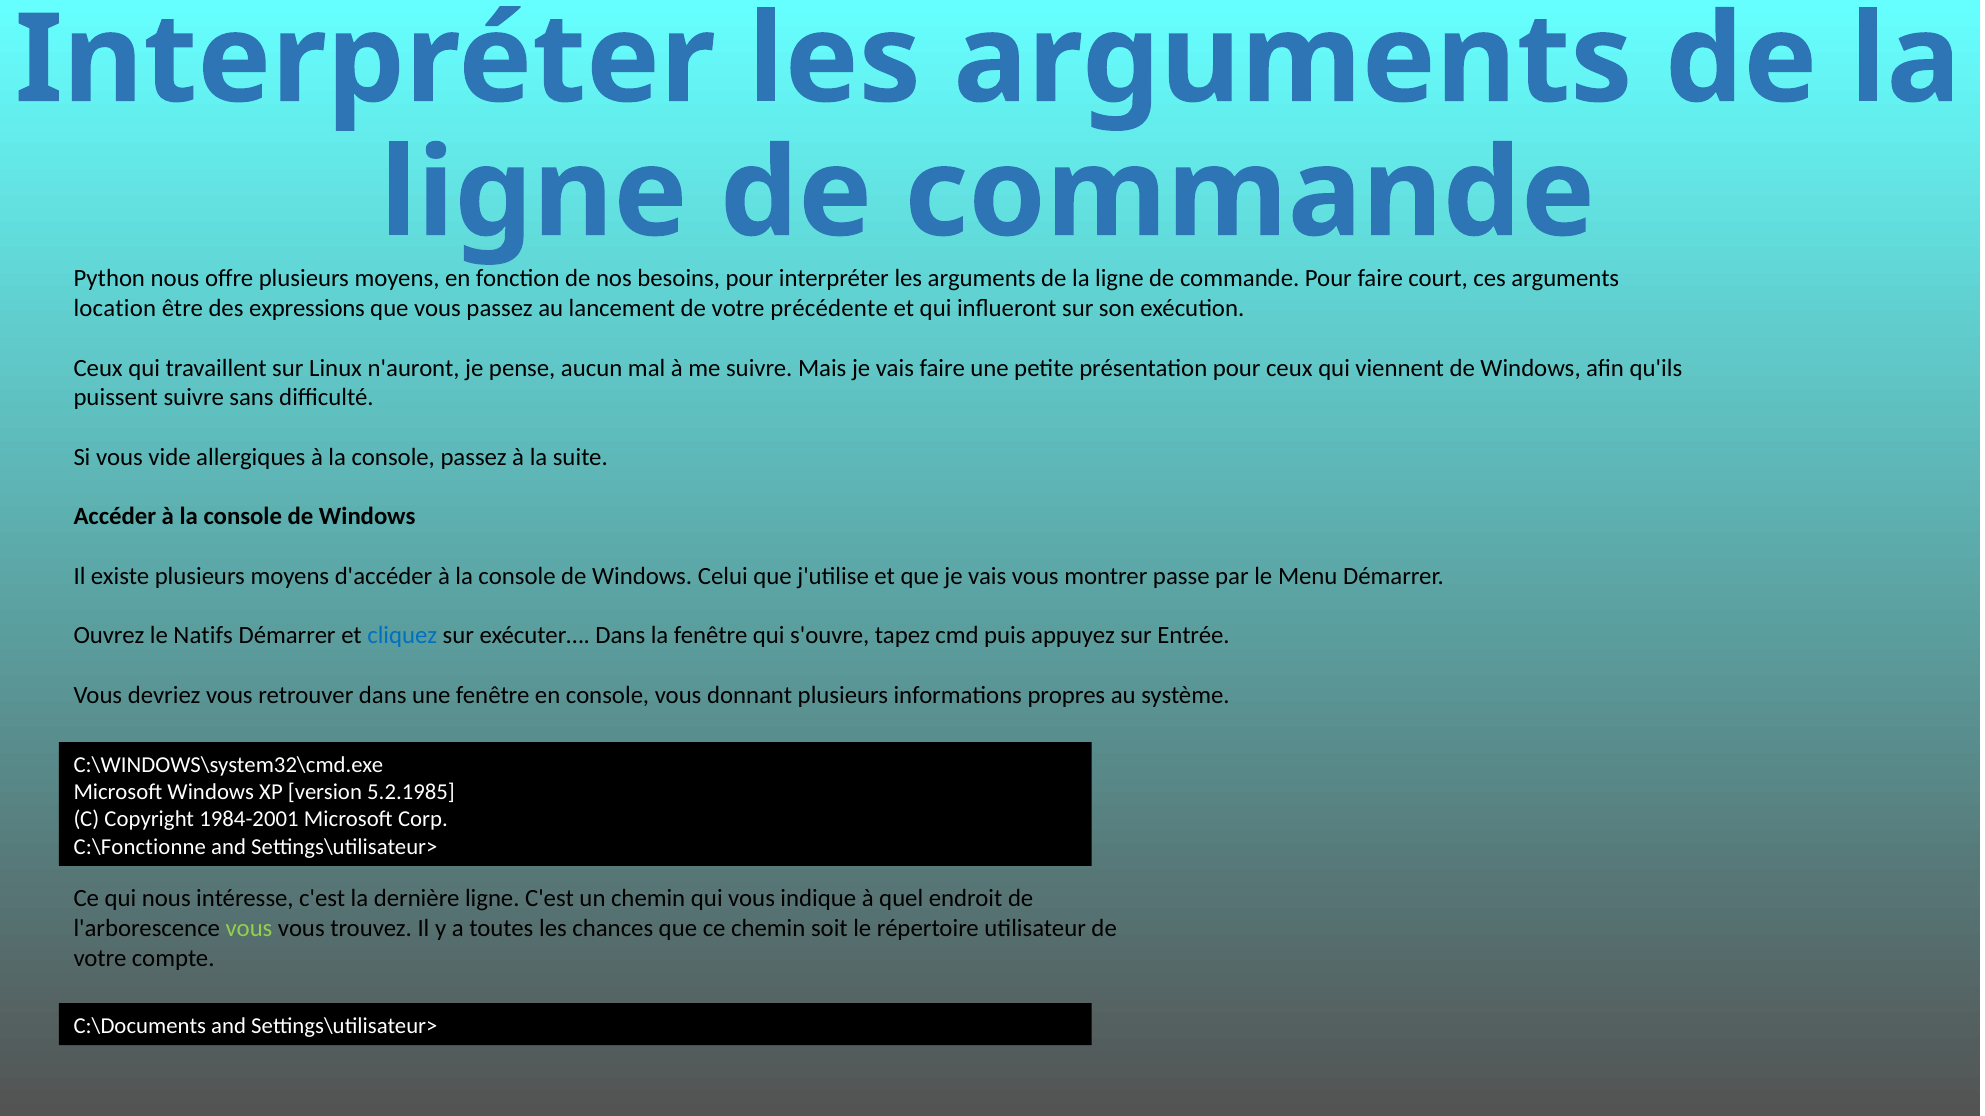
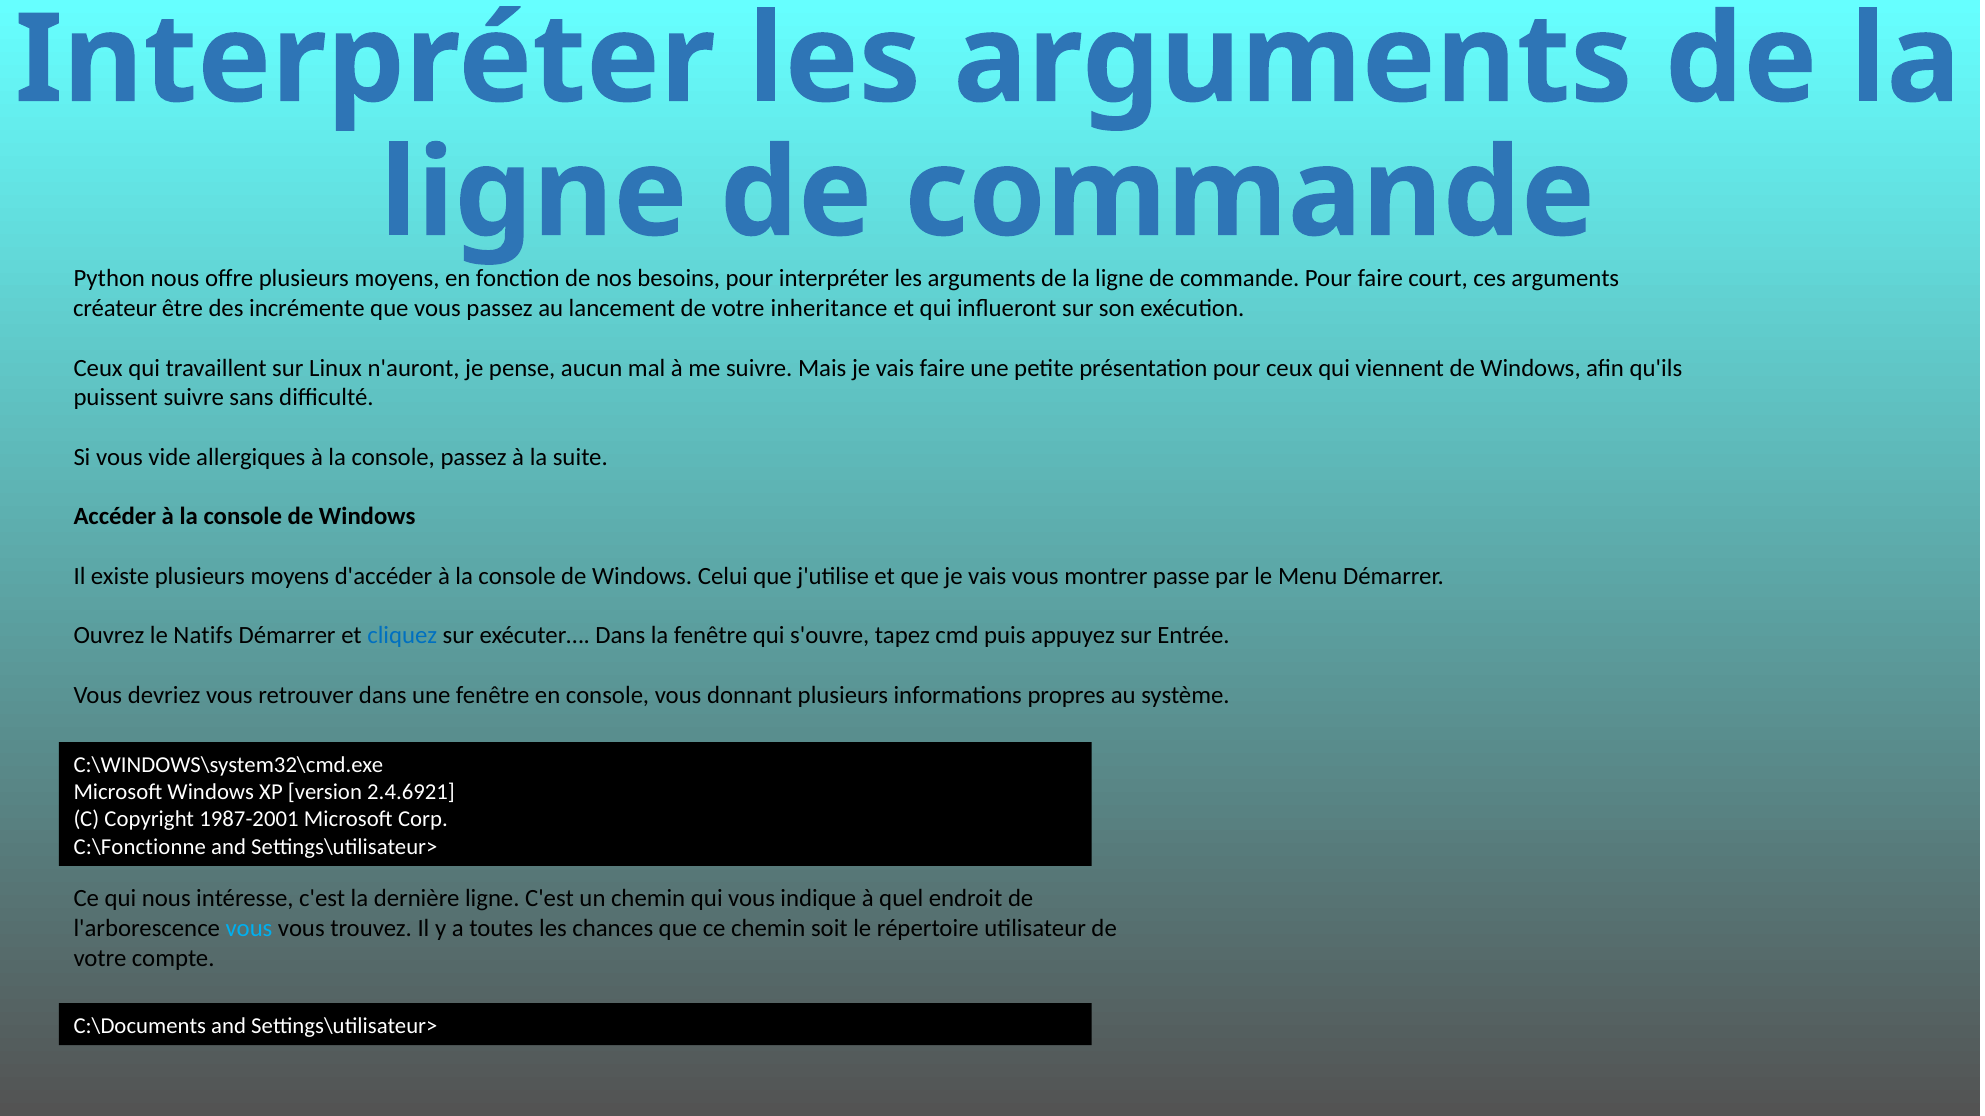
location: location -> créateur
expressions: expressions -> incrémente
précédente: précédente -> inheritance
5.2.1985: 5.2.1985 -> 2.4.6921
1984-2001: 1984-2001 -> 1987-2001
vous at (249, 929) colour: light green -> light blue
